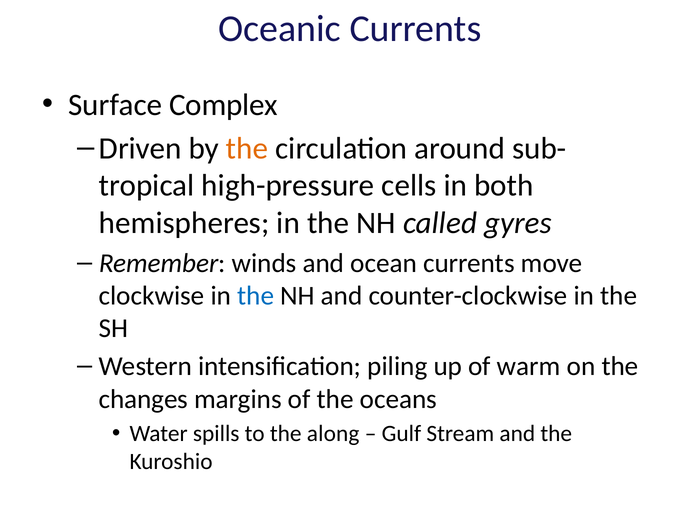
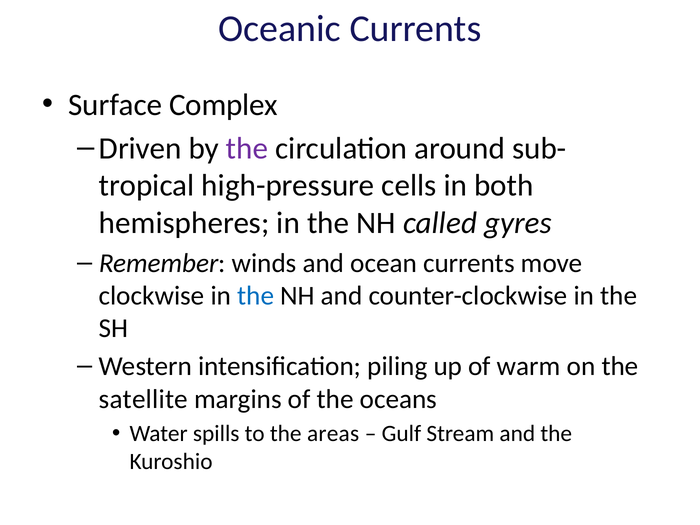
the at (247, 148) colour: orange -> purple
changes: changes -> satellite
along: along -> areas
